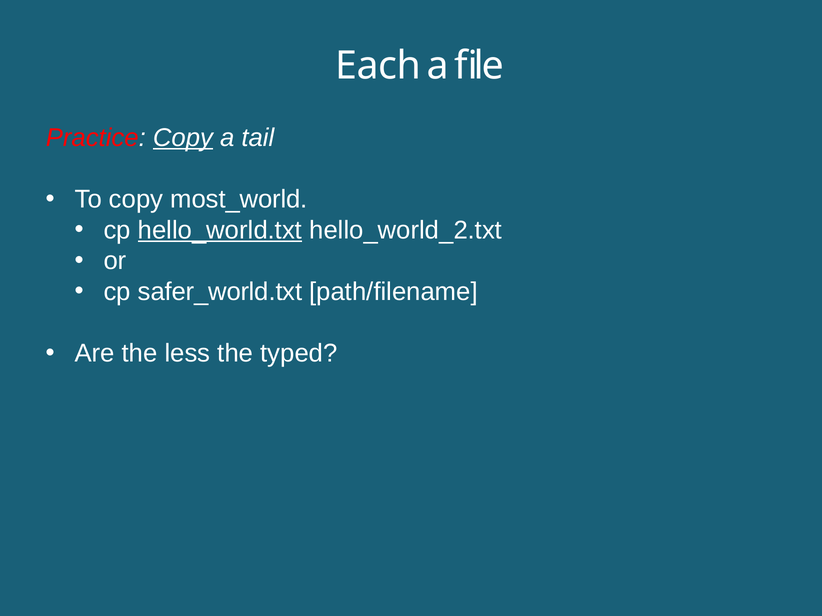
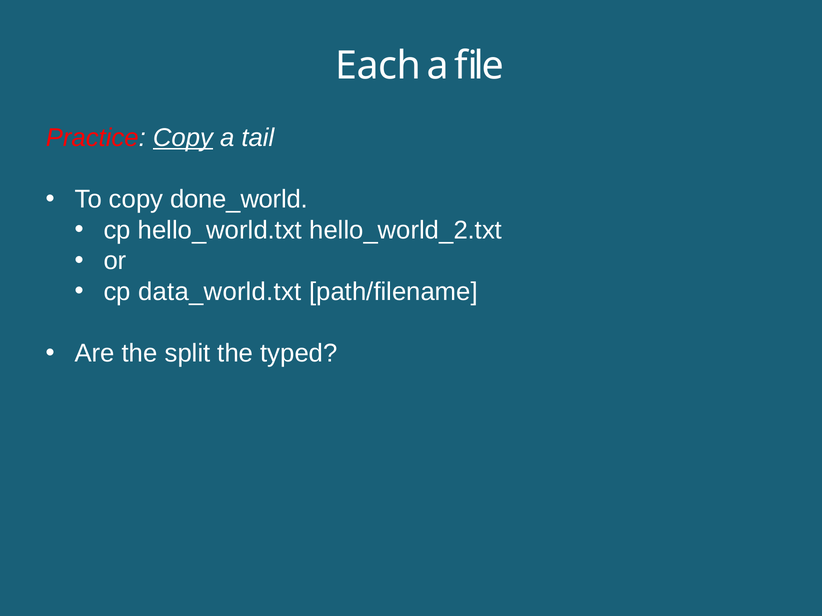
most_world: most_world -> done_world
hello_world.txt underline: present -> none
safer_world.txt: safer_world.txt -> data_world.txt
less: less -> split
